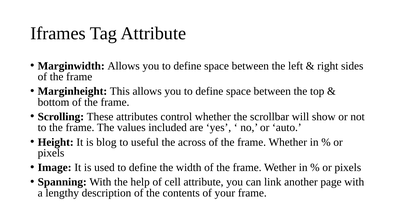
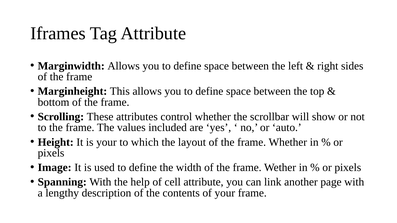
is blog: blog -> your
useful: useful -> which
across: across -> layout
